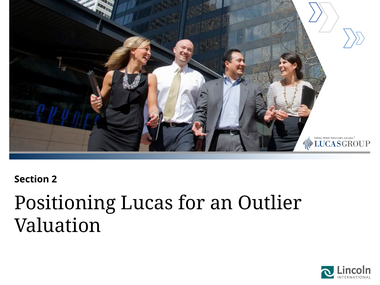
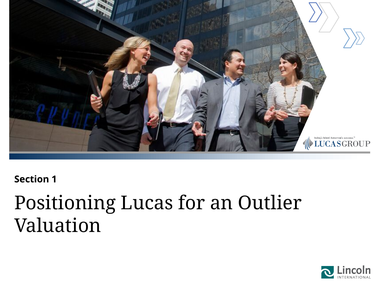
2: 2 -> 1
